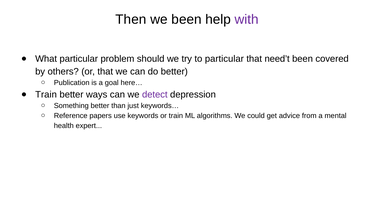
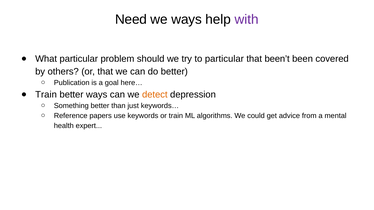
Then: Then -> Need
we been: been -> ways
need’t: need’t -> been’t
detect colour: purple -> orange
